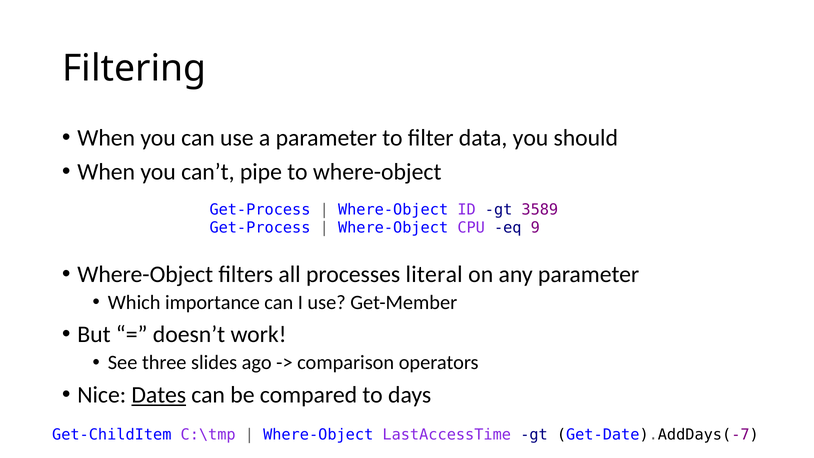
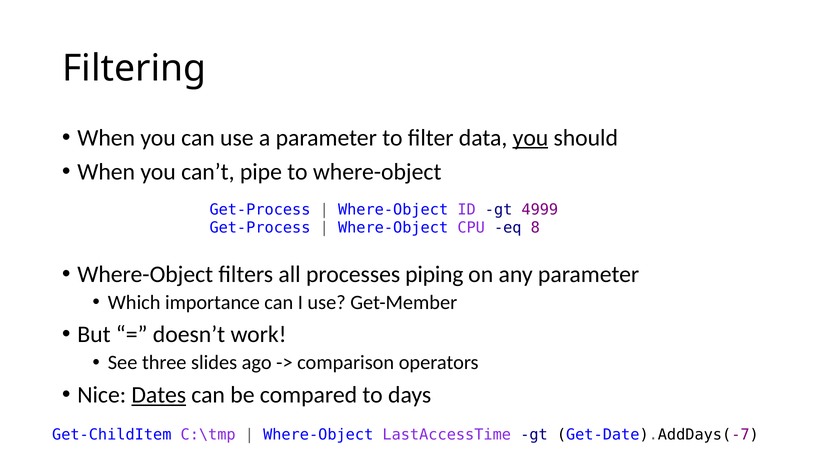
you at (531, 138) underline: none -> present
3589: 3589 -> 4999
9: 9 -> 8
literal: literal -> piping
